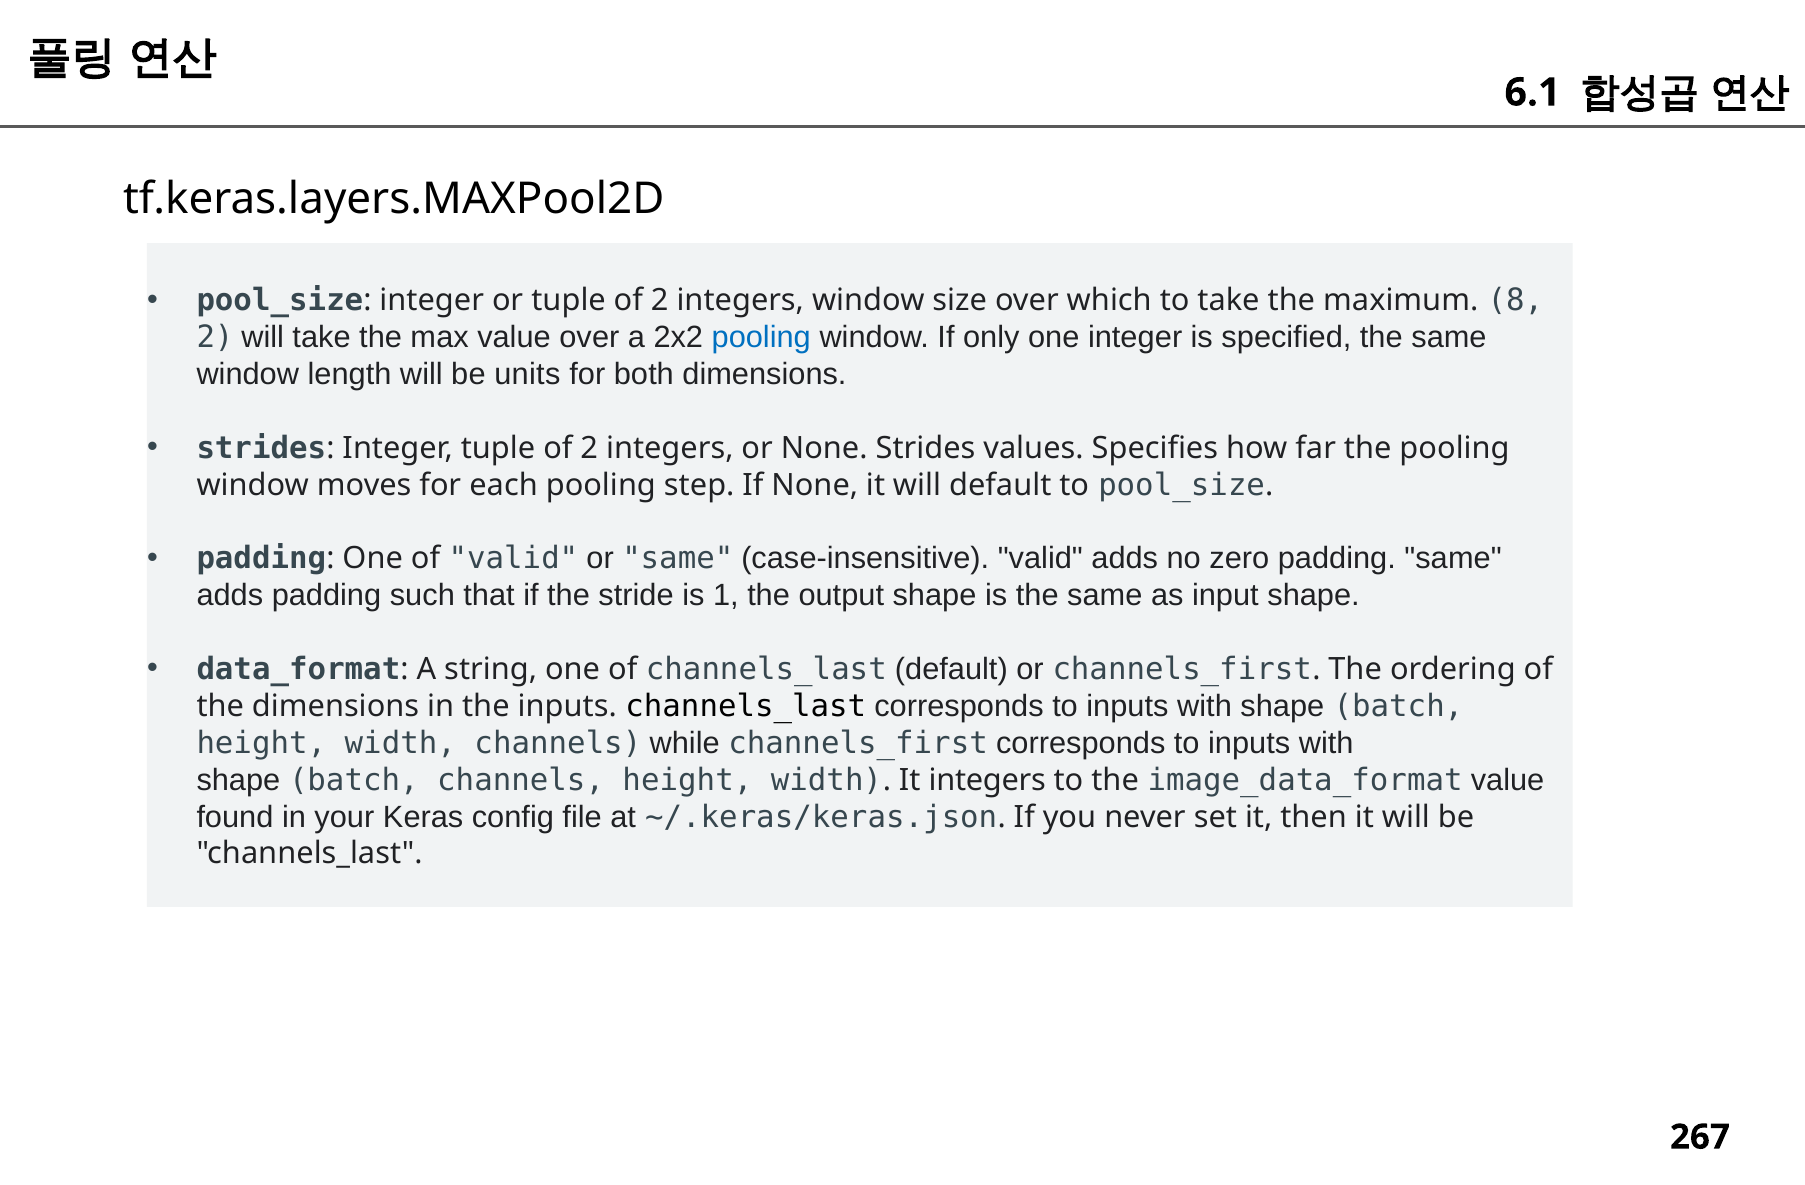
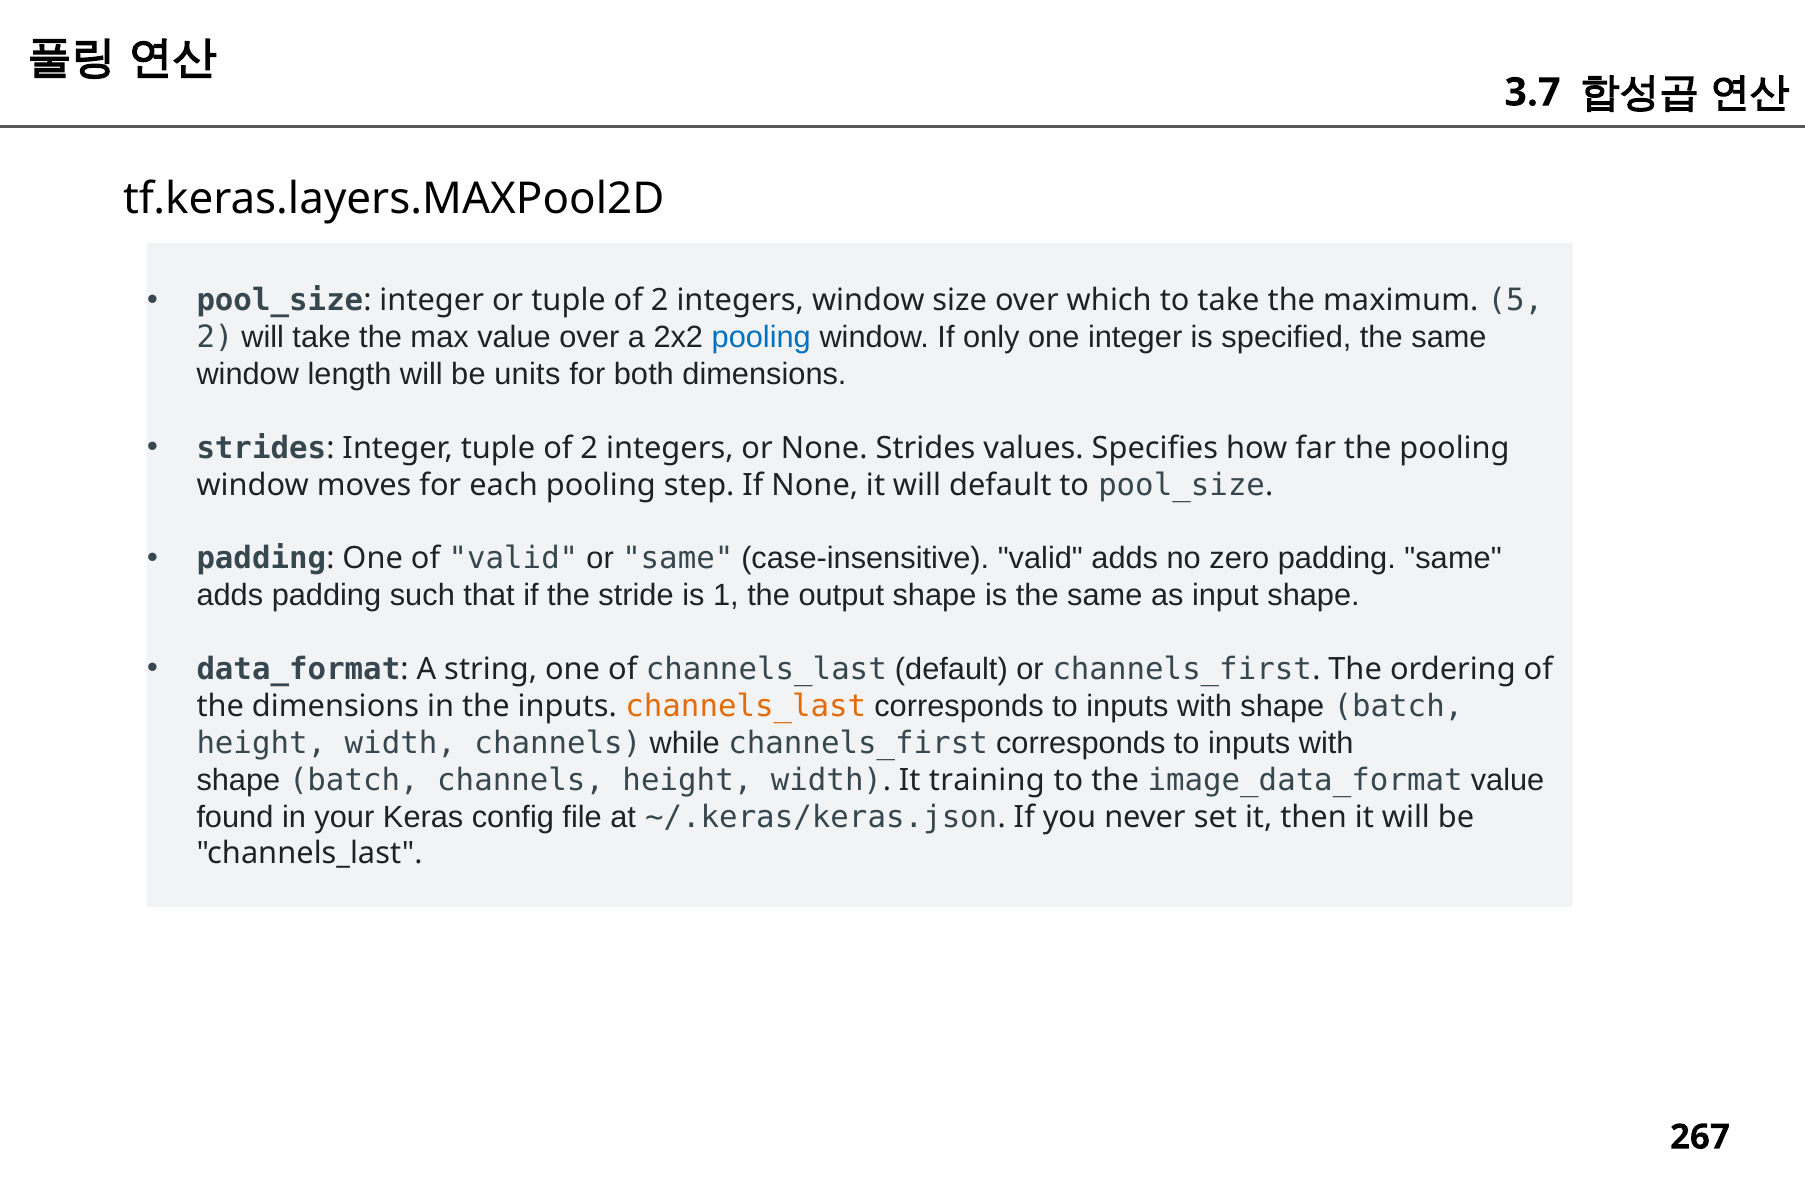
6.1: 6.1 -> 3.7
8: 8 -> 5
channels_last at (746, 707) colour: black -> orange
It integers: integers -> training
